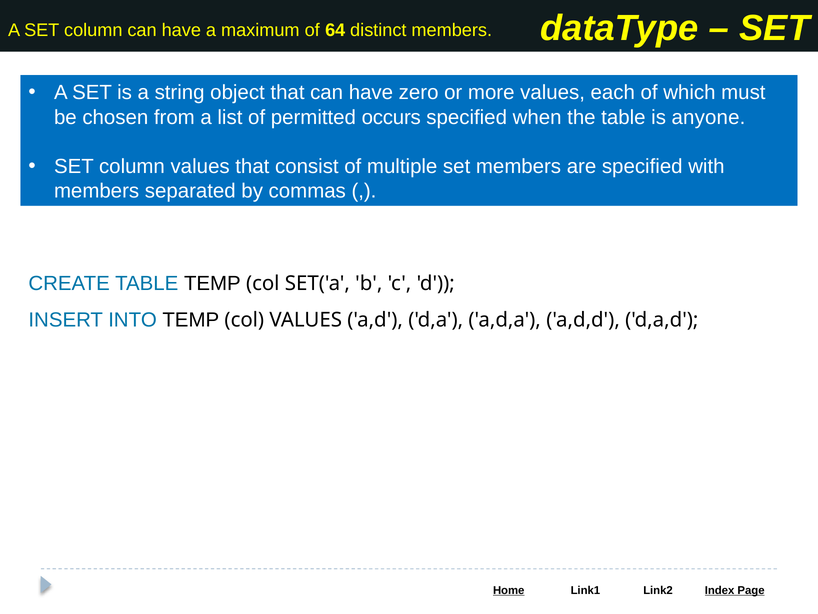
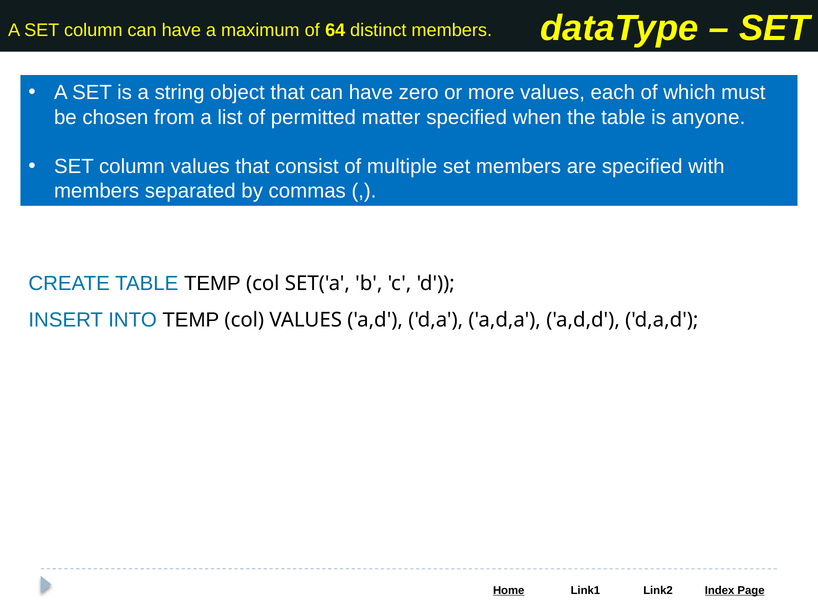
occurs: occurs -> matter
